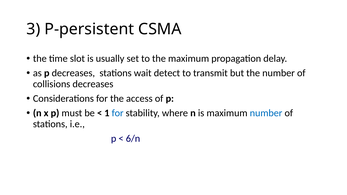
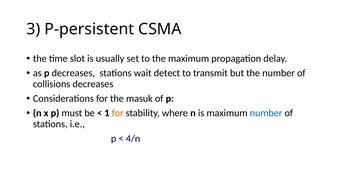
access: access -> masuk
for at (118, 113) colour: blue -> orange
6/n: 6/n -> 4/n
